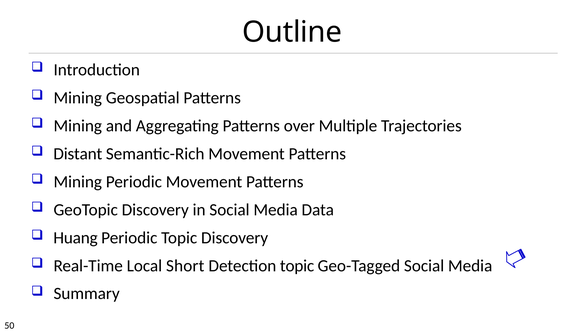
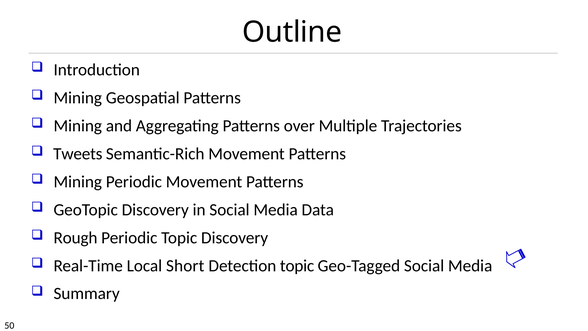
Distant: Distant -> Tweets
Huang: Huang -> Rough
